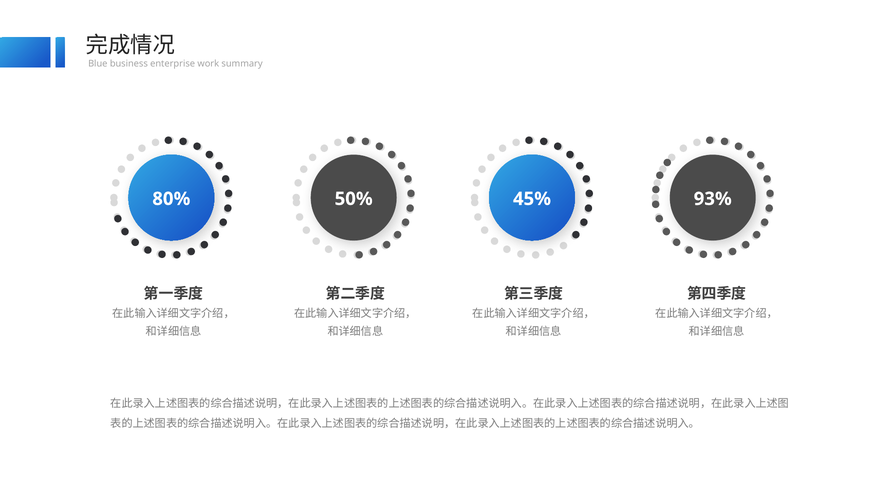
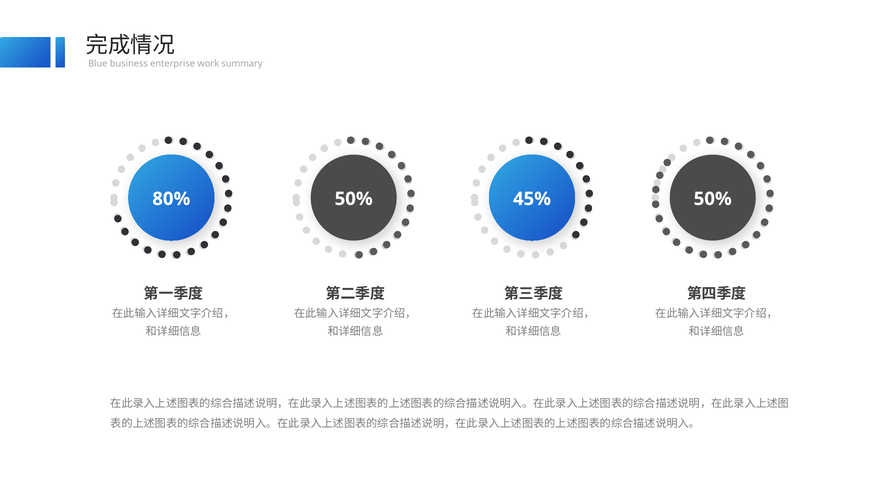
93% at (713, 199): 93% -> 50%
